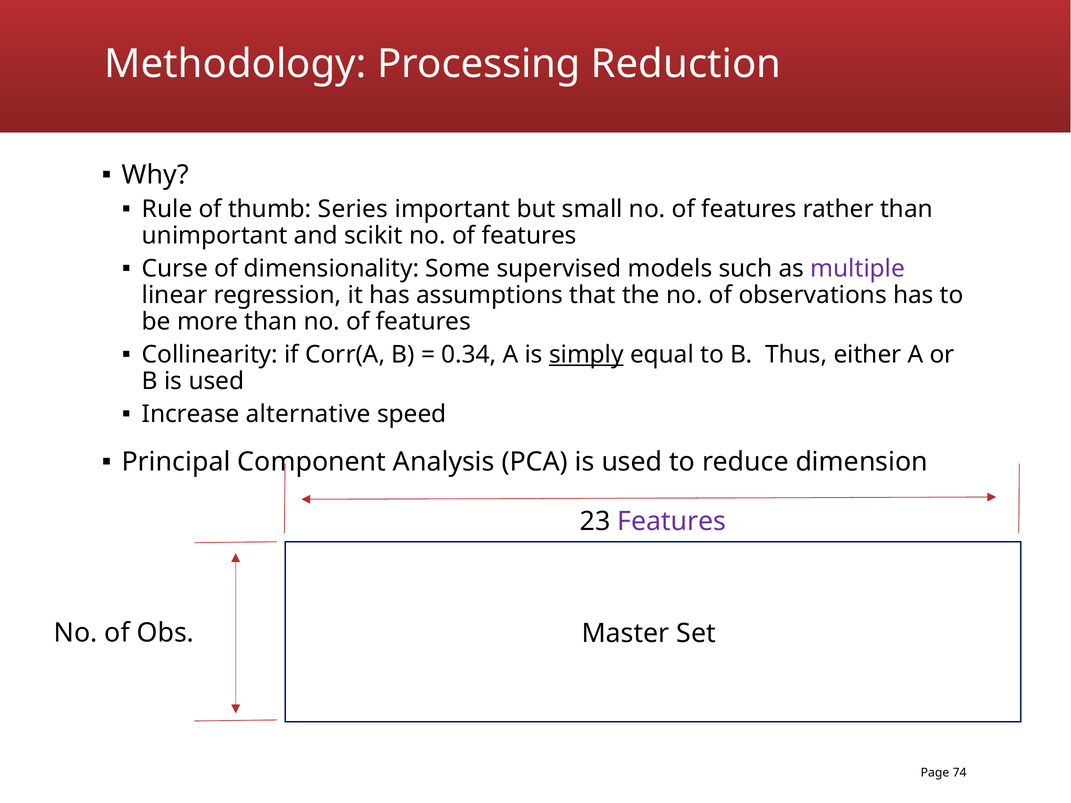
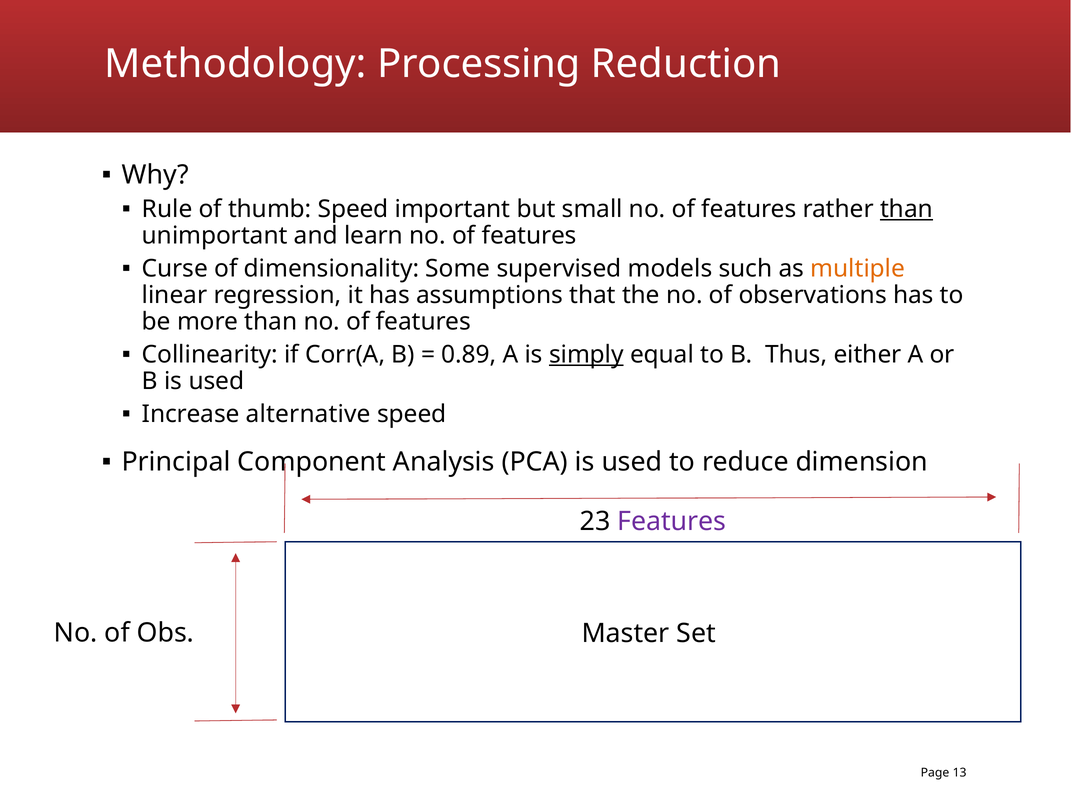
thumb Series: Series -> Speed
than at (907, 209) underline: none -> present
scikit: scikit -> learn
multiple colour: purple -> orange
0.34: 0.34 -> 0.89
74: 74 -> 13
